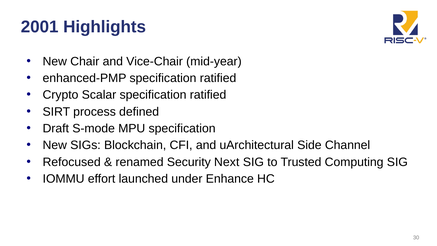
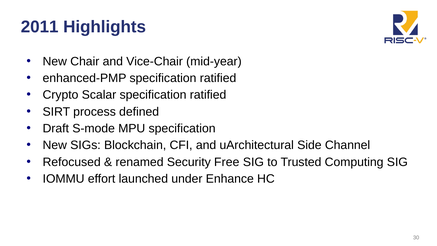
2001: 2001 -> 2011
Next: Next -> Free
